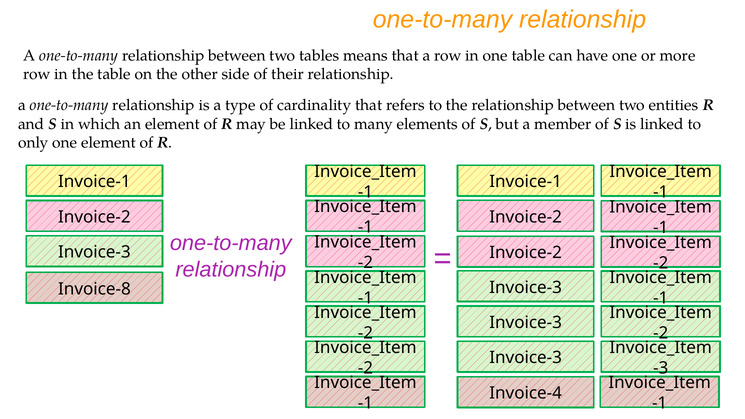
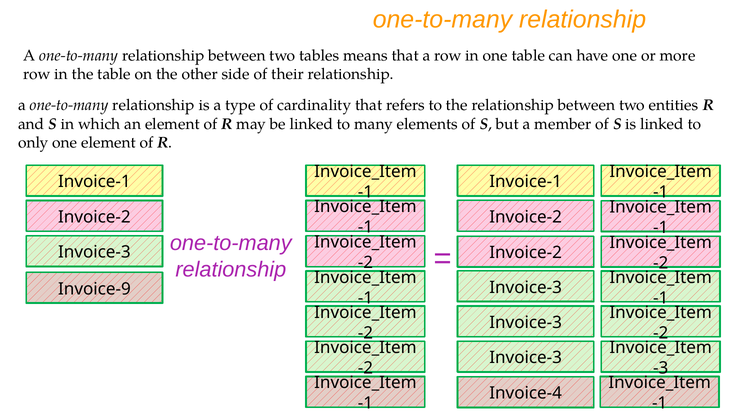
Invoice-8: Invoice-8 -> Invoice-9
